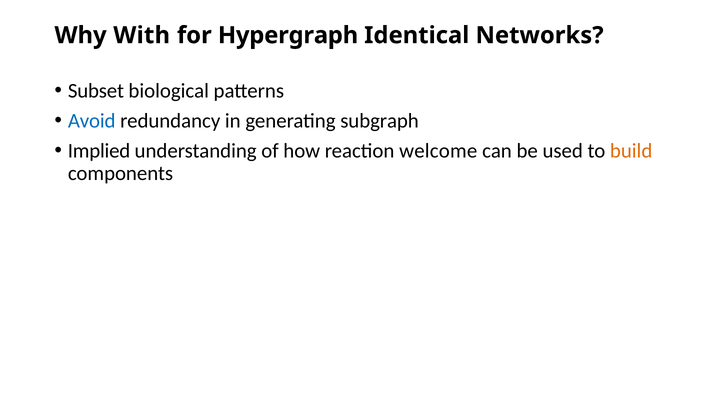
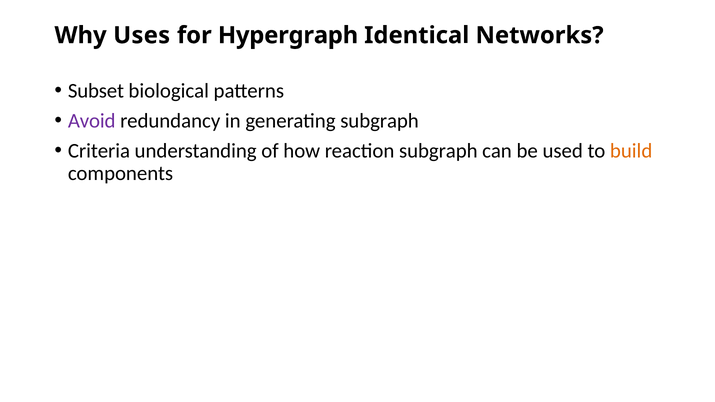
With: With -> Uses
Avoid colour: blue -> purple
Implied: Implied -> Criteria
reaction welcome: welcome -> subgraph
